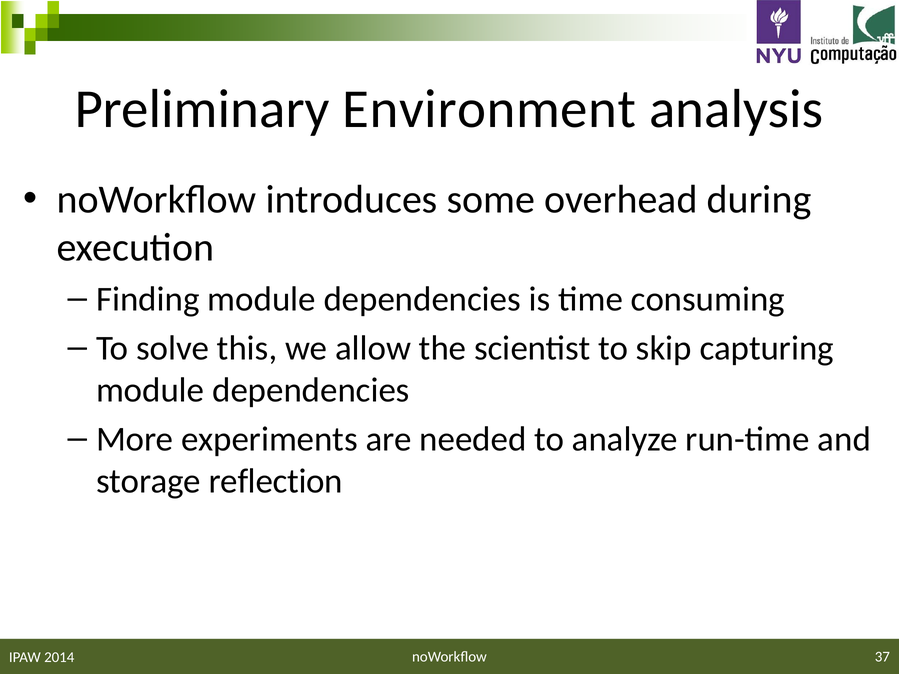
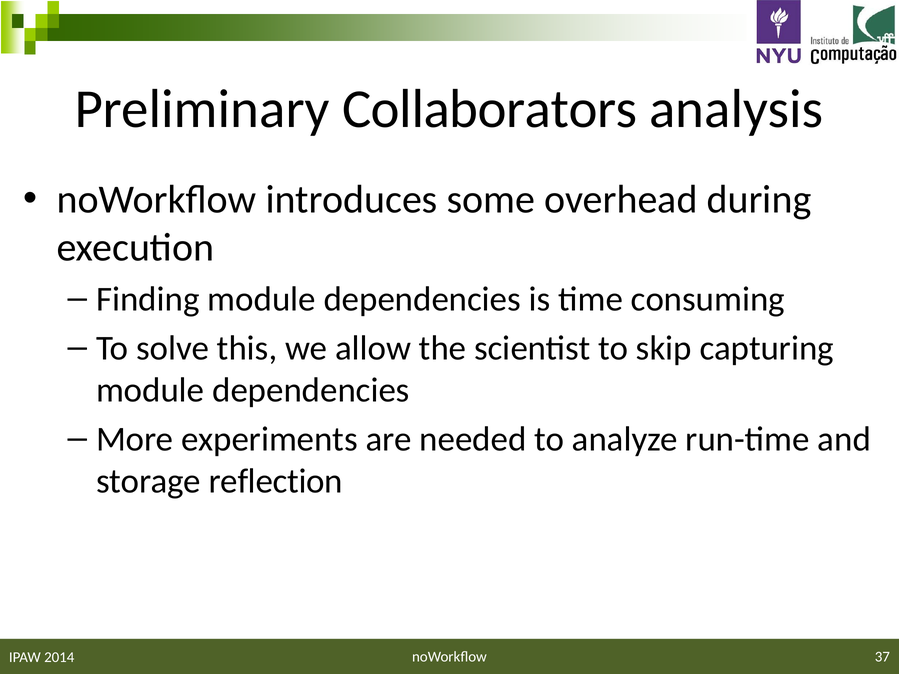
Environment: Environment -> Collaborators
